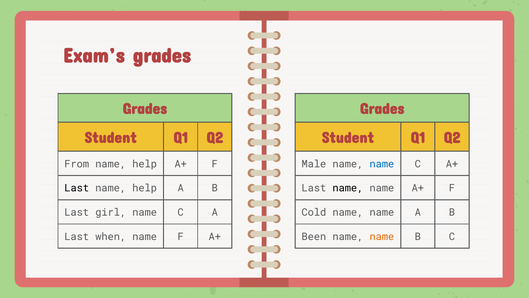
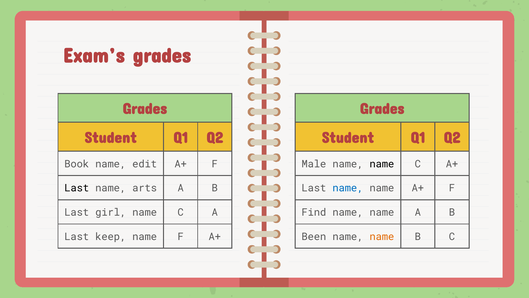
From: From -> Book
help at (145, 164): help -> edit
name at (382, 164) colour: blue -> black
help at (145, 188): help -> arts
name at (348, 188) colour: black -> blue
Cold: Cold -> Find
when: when -> keep
